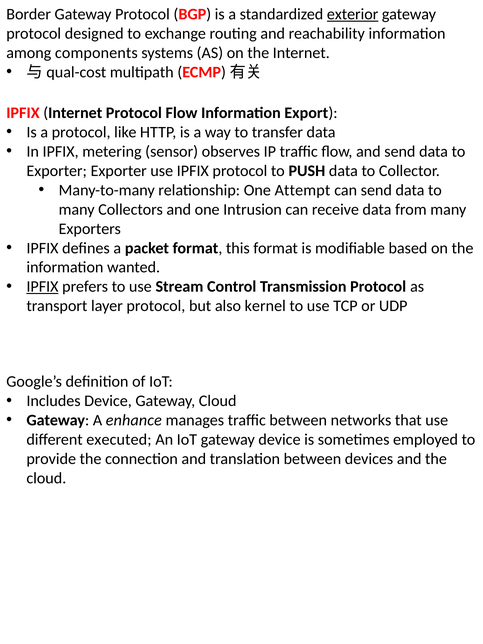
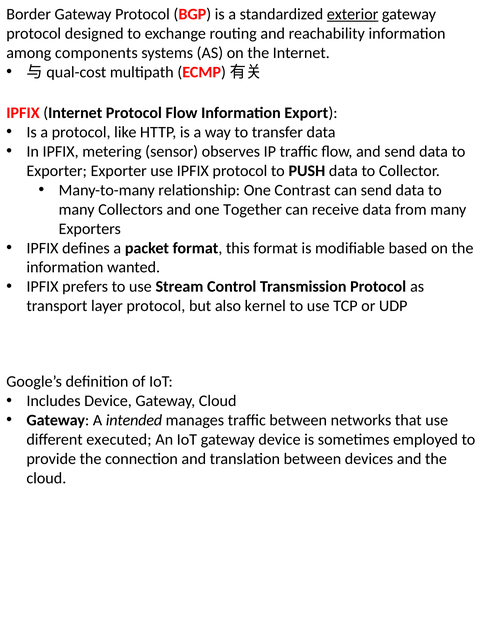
Attempt: Attempt -> Contrast
Intrusion: Intrusion -> Together
IPFIX at (42, 287) underline: present -> none
enhance: enhance -> intended
